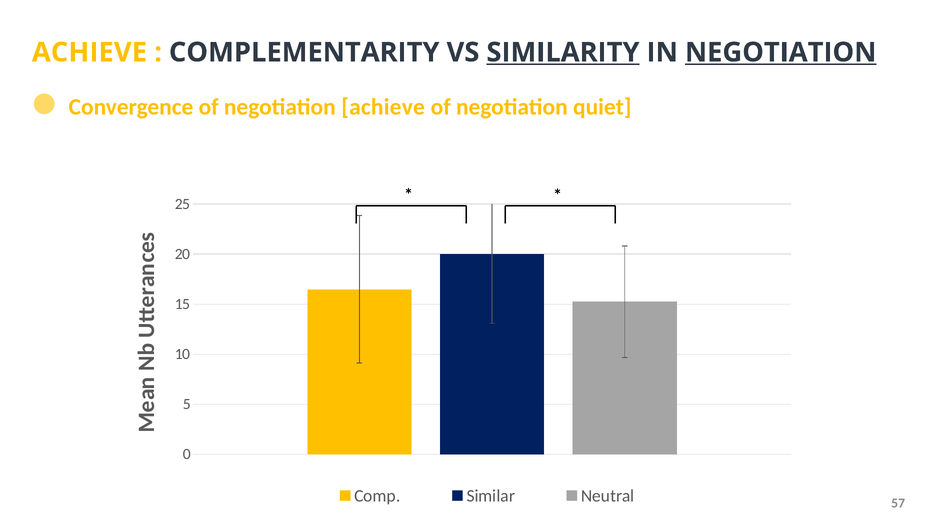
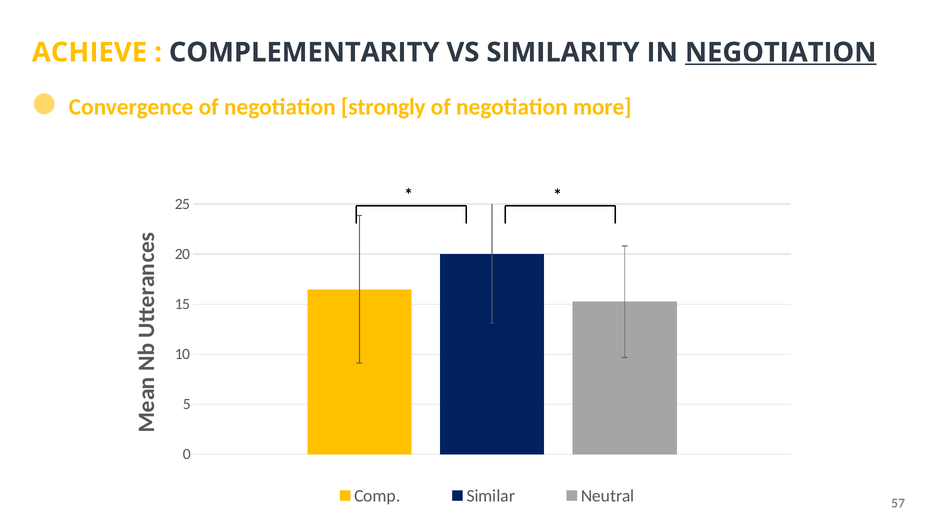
SIMILARITY underline: present -> none
negotiation achieve: achieve -> strongly
quiet: quiet -> more
